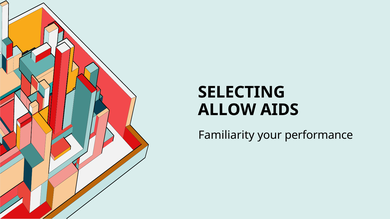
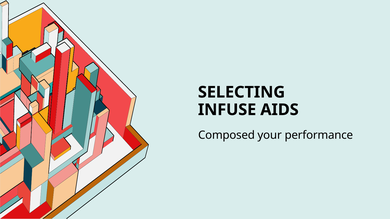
ALLOW: ALLOW -> INFUSE
Familiarity: Familiarity -> Composed
